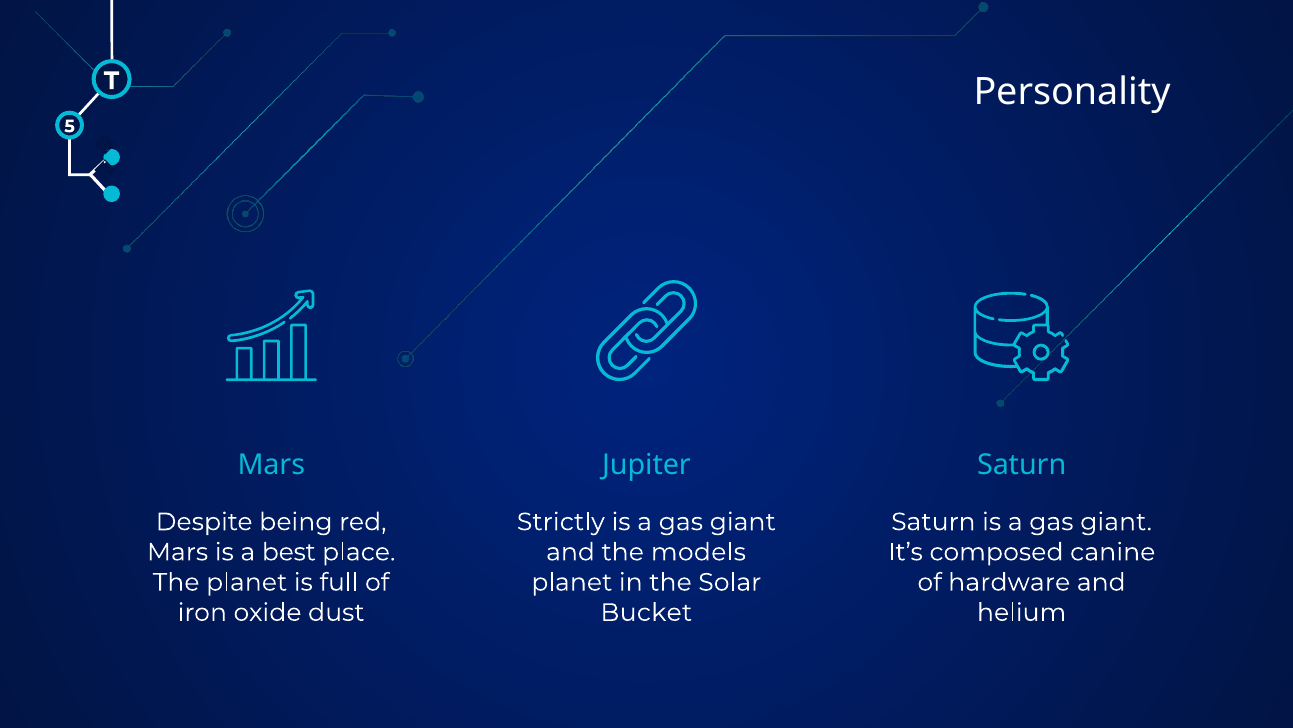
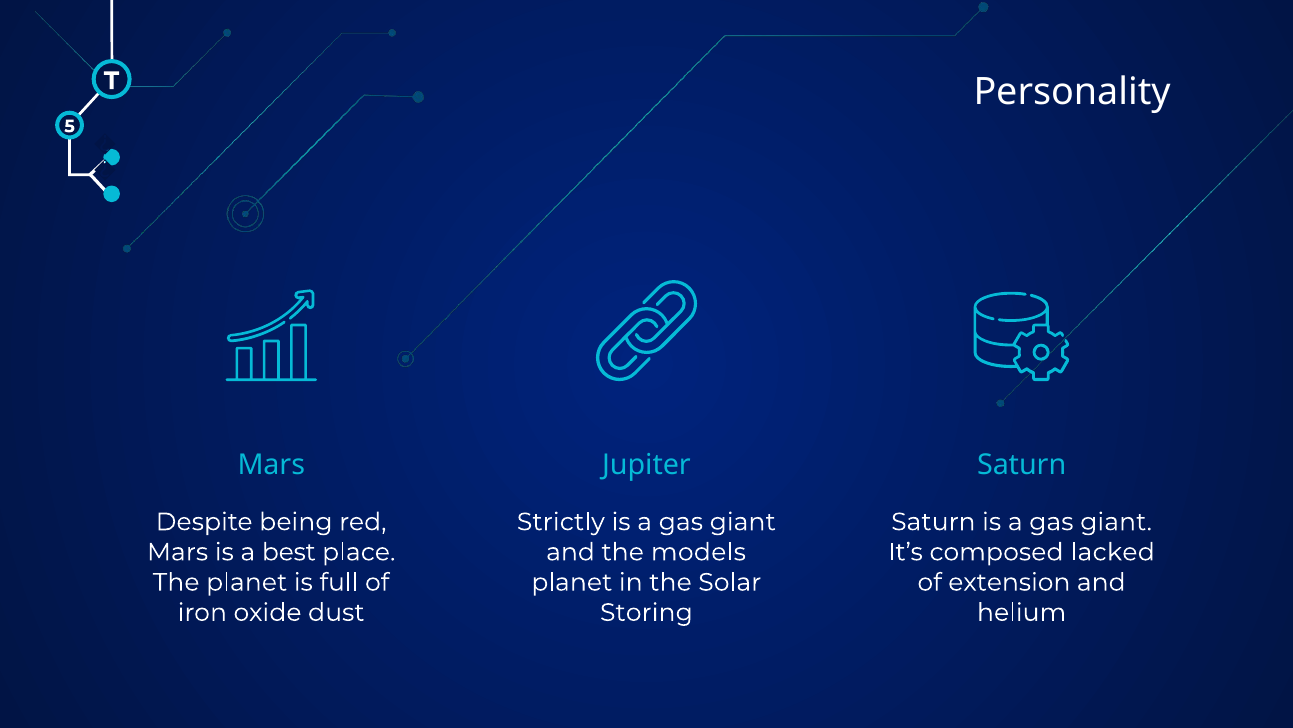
canine: canine -> lacked
hardware: hardware -> extension
Bucket: Bucket -> Storing
